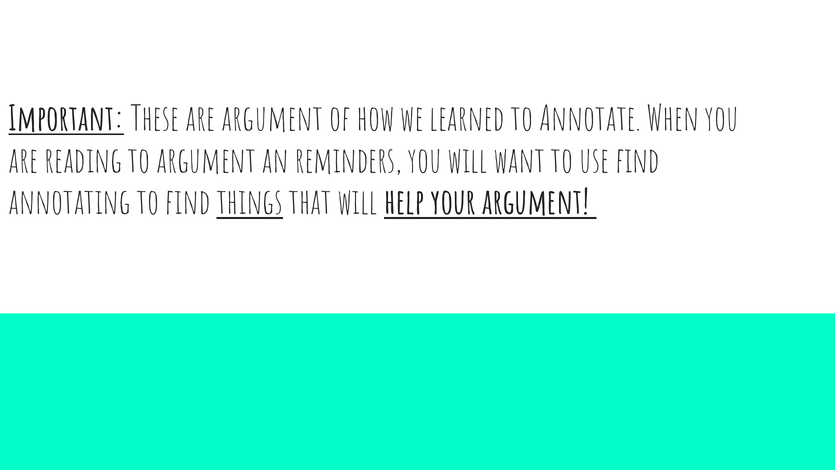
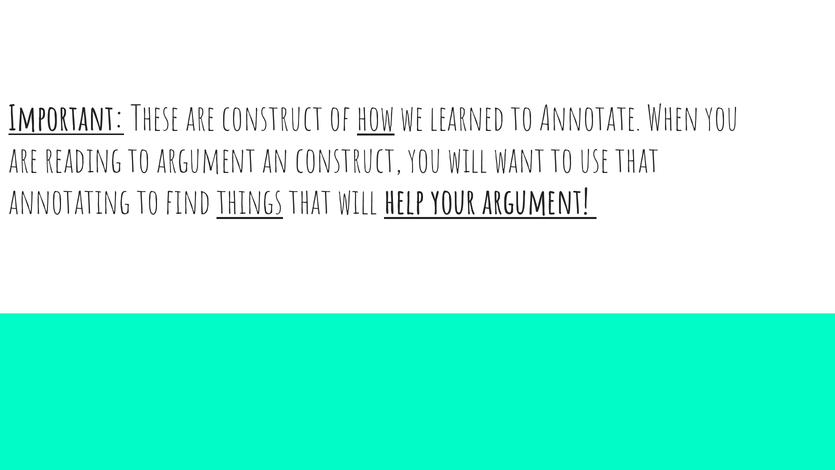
are argument: argument -> construct
how underline: none -> present
an reminders: reminders -> construct
use find: find -> that
